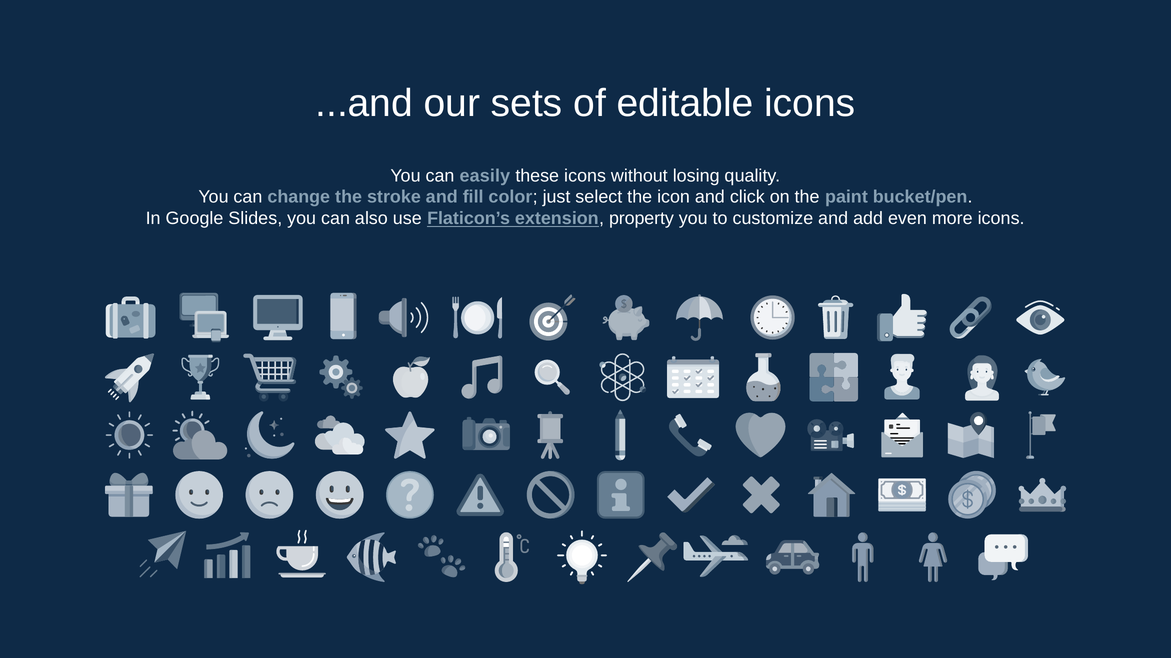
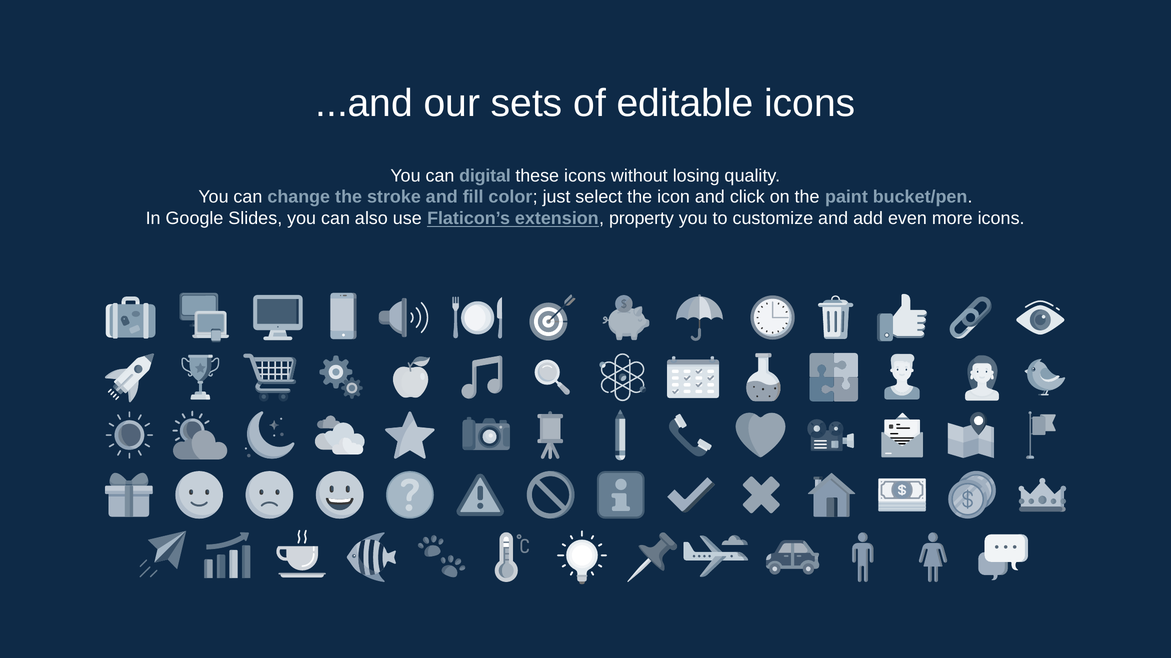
easily: easily -> digital
